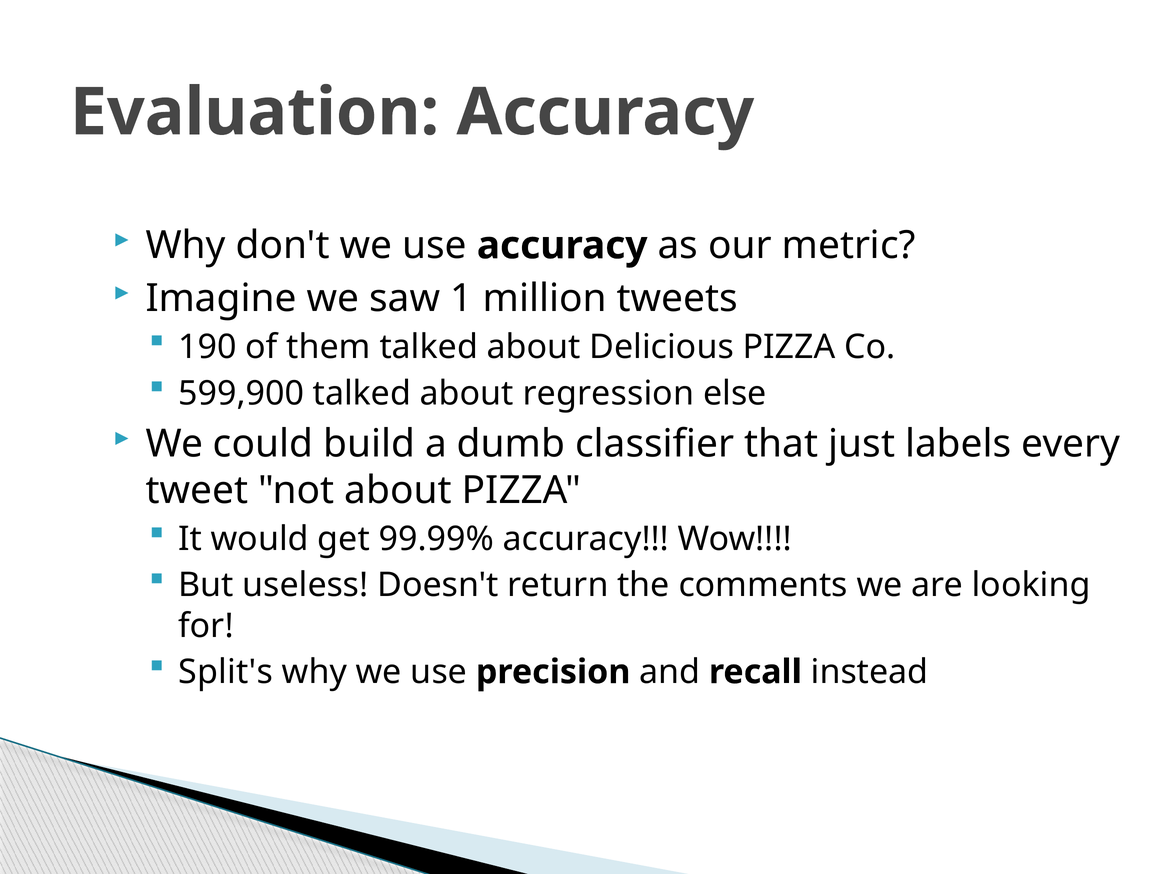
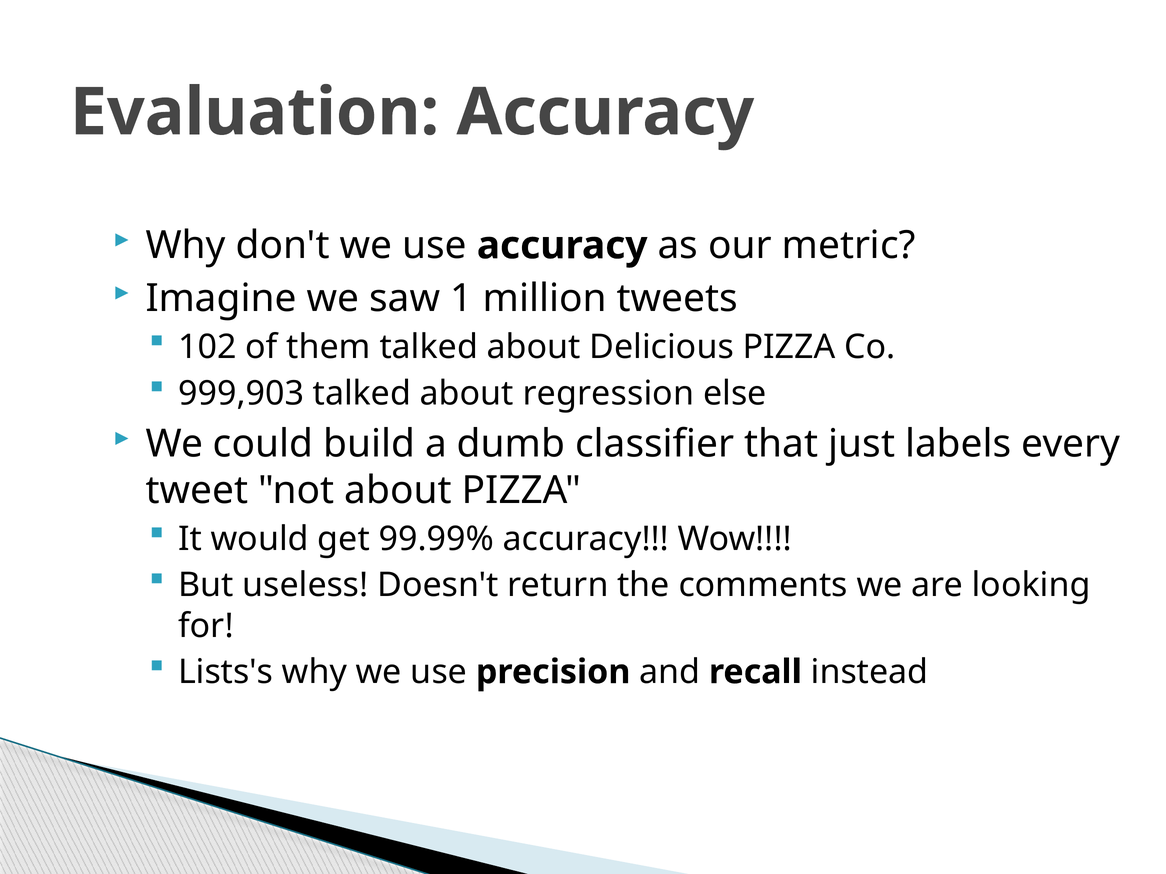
190: 190 -> 102
599,900: 599,900 -> 999,903
Split's: Split's -> Lists's
